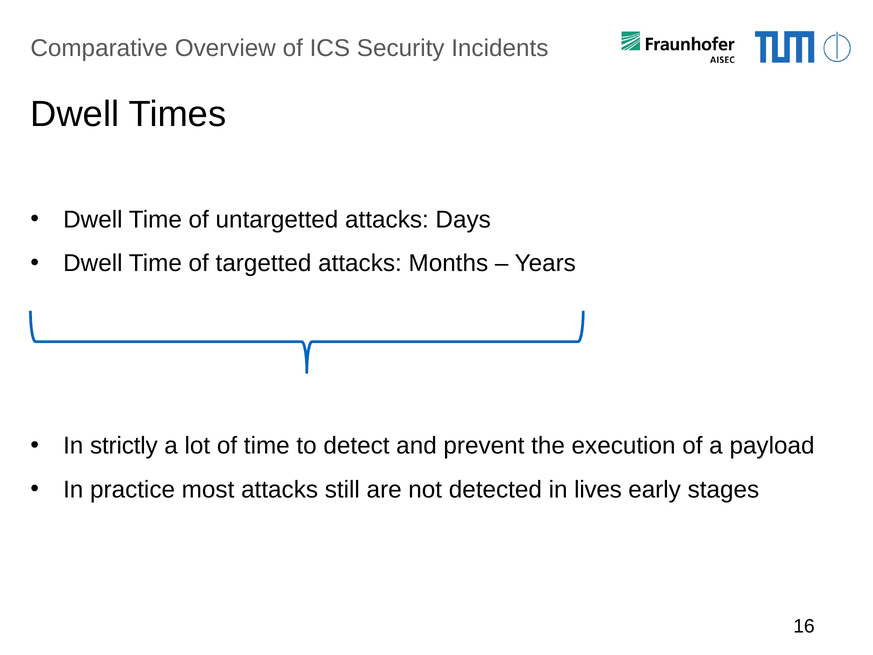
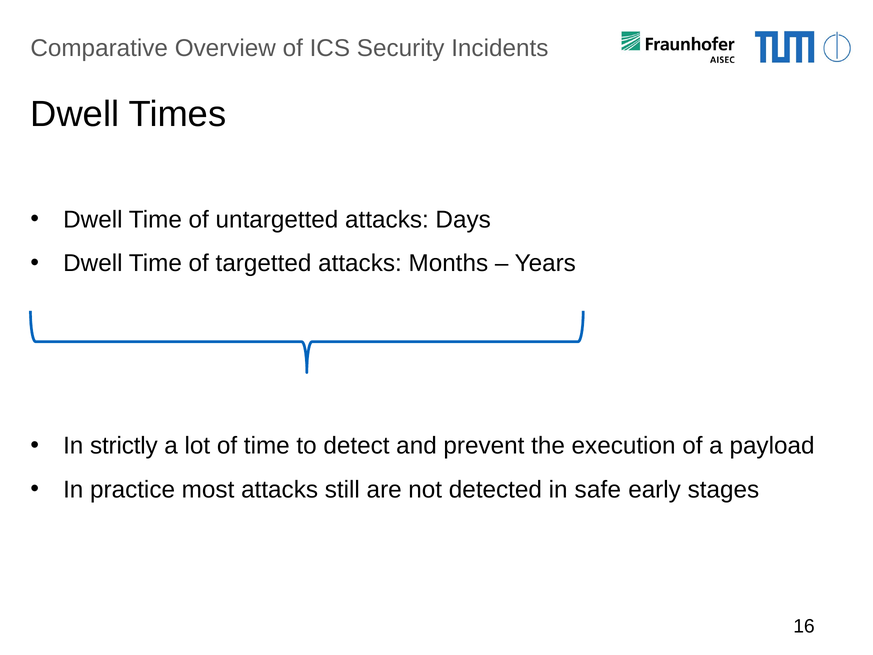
lives: lives -> safe
